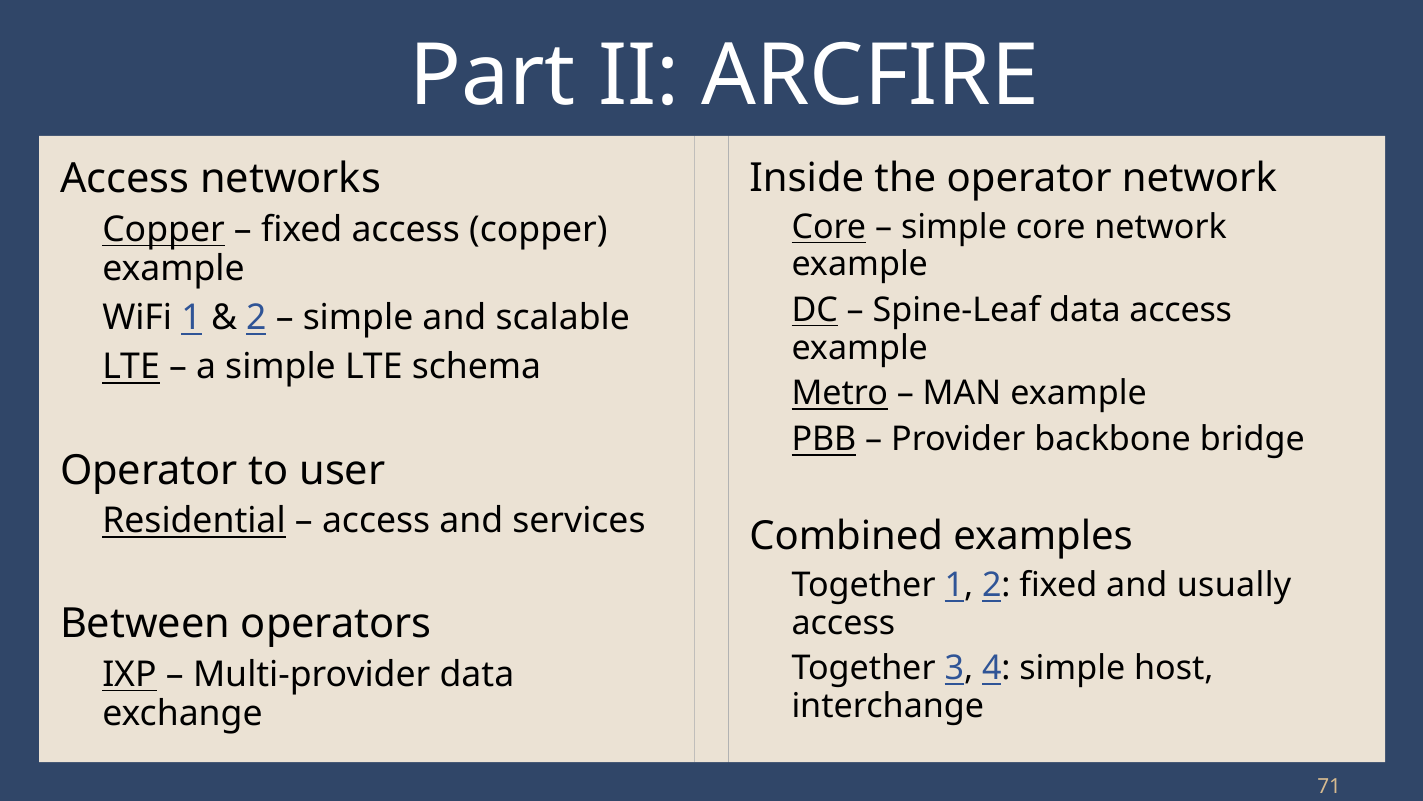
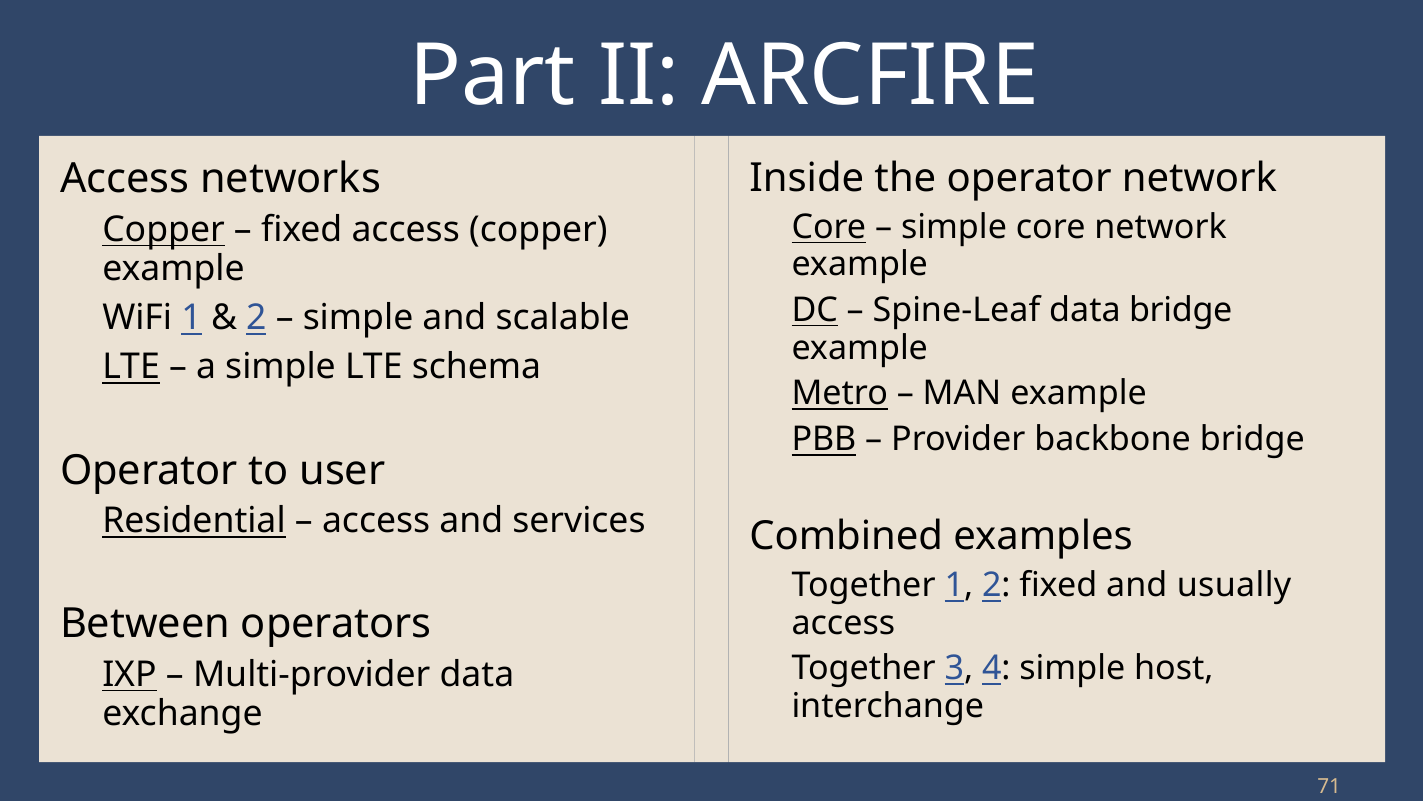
data access: access -> bridge
